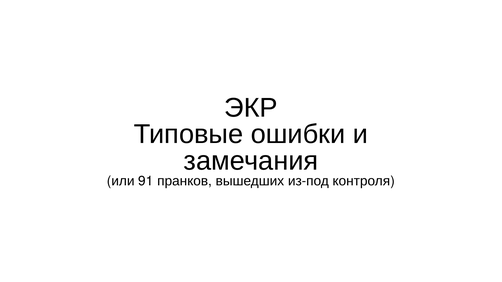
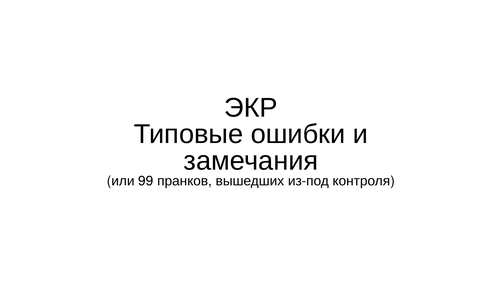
91: 91 -> 99
